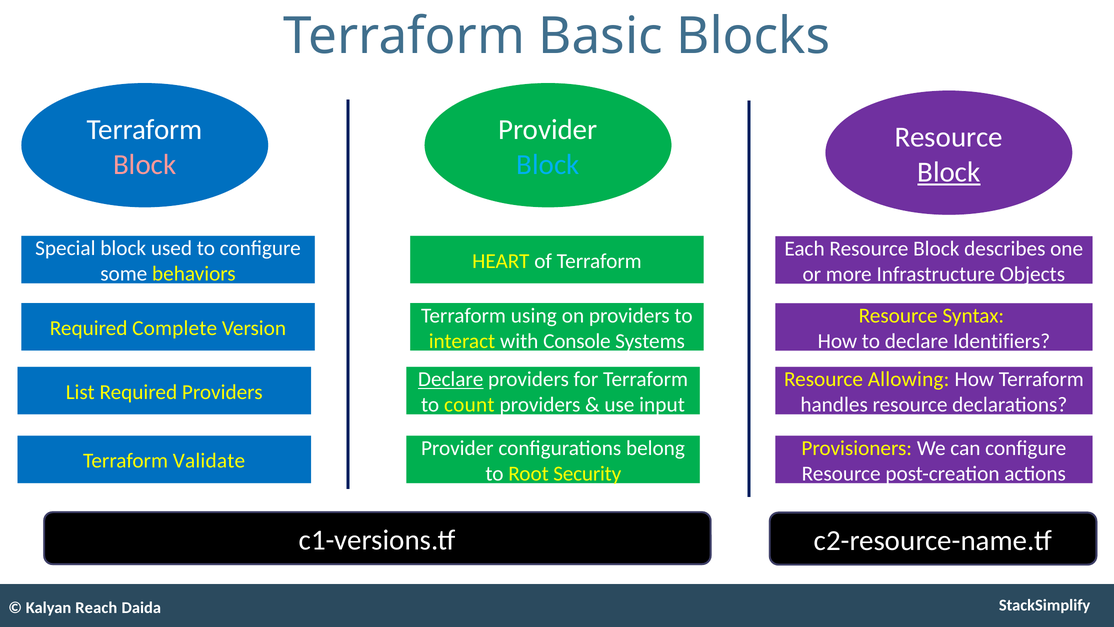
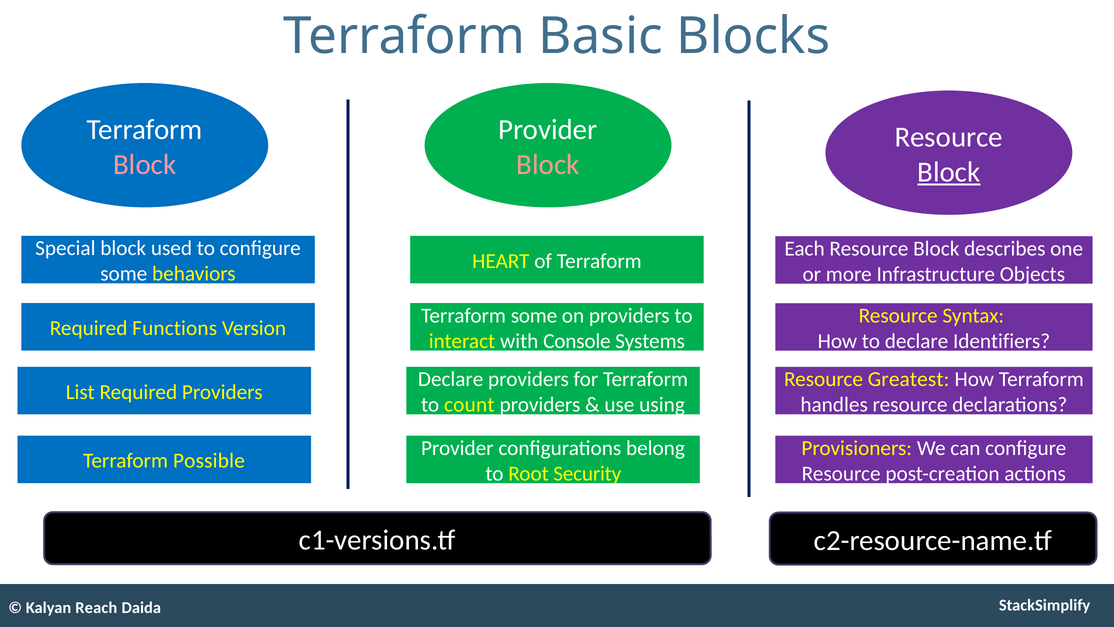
Block at (548, 164) colour: light blue -> pink
Terraform using: using -> some
Complete: Complete -> Functions
Declare at (451, 379) underline: present -> none
Allowing: Allowing -> Greatest
input: input -> using
Validate: Validate -> Possible
